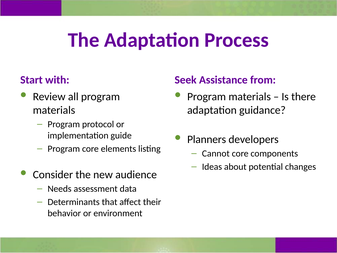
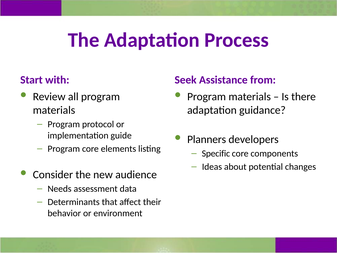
Cannot: Cannot -> Specific
